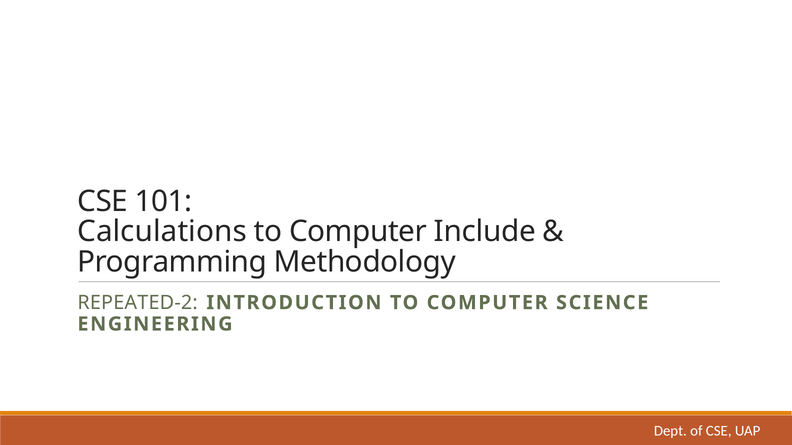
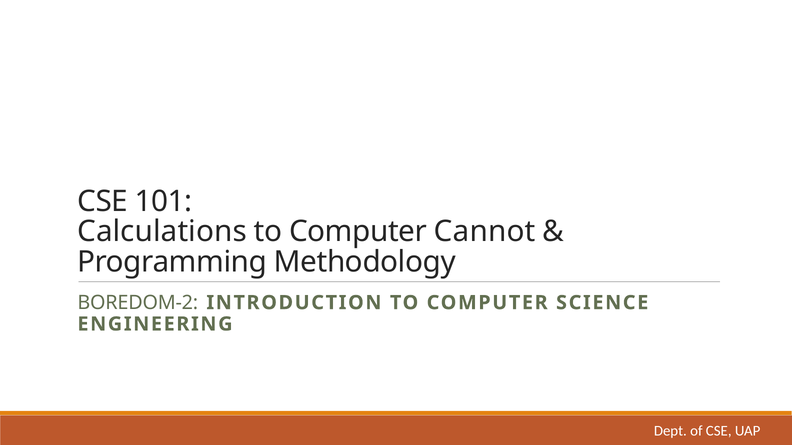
Include: Include -> Cannot
REPEATED-2: REPEATED-2 -> BOREDOM-2
